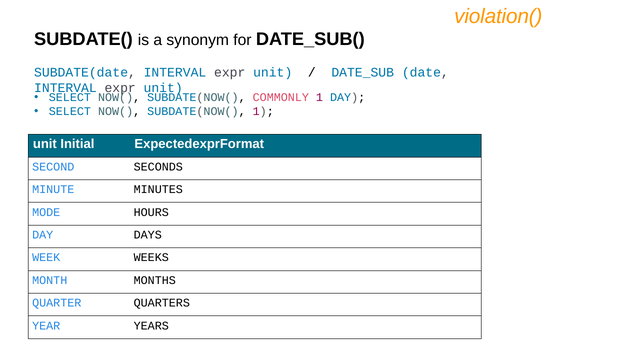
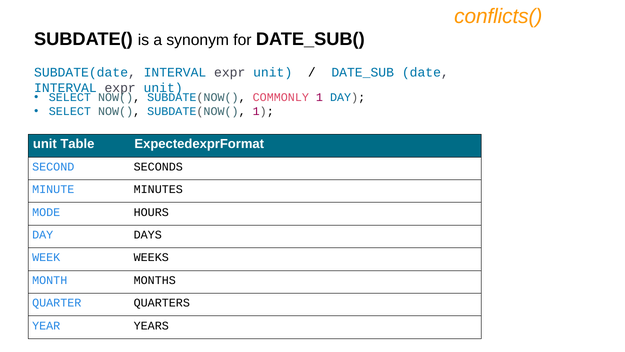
violation(: violation( -> conflicts(
Initial: Initial -> Table
